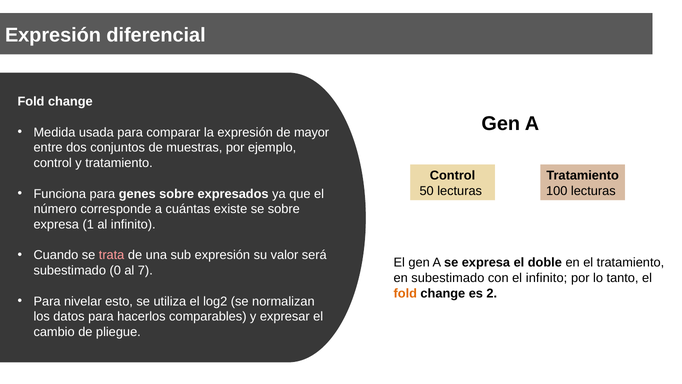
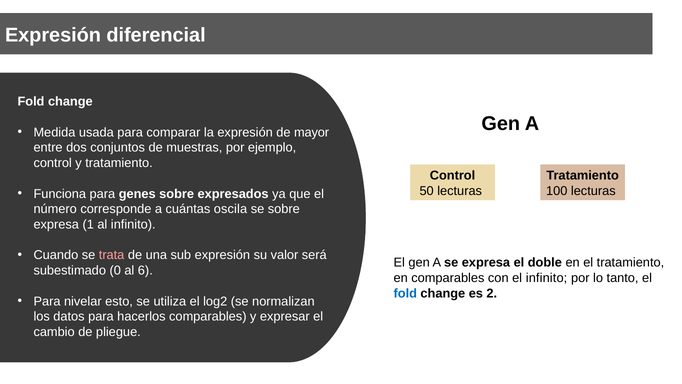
existe: existe -> oscila
7: 7 -> 6
en subestimado: subestimado -> comparables
fold at (405, 293) colour: orange -> blue
